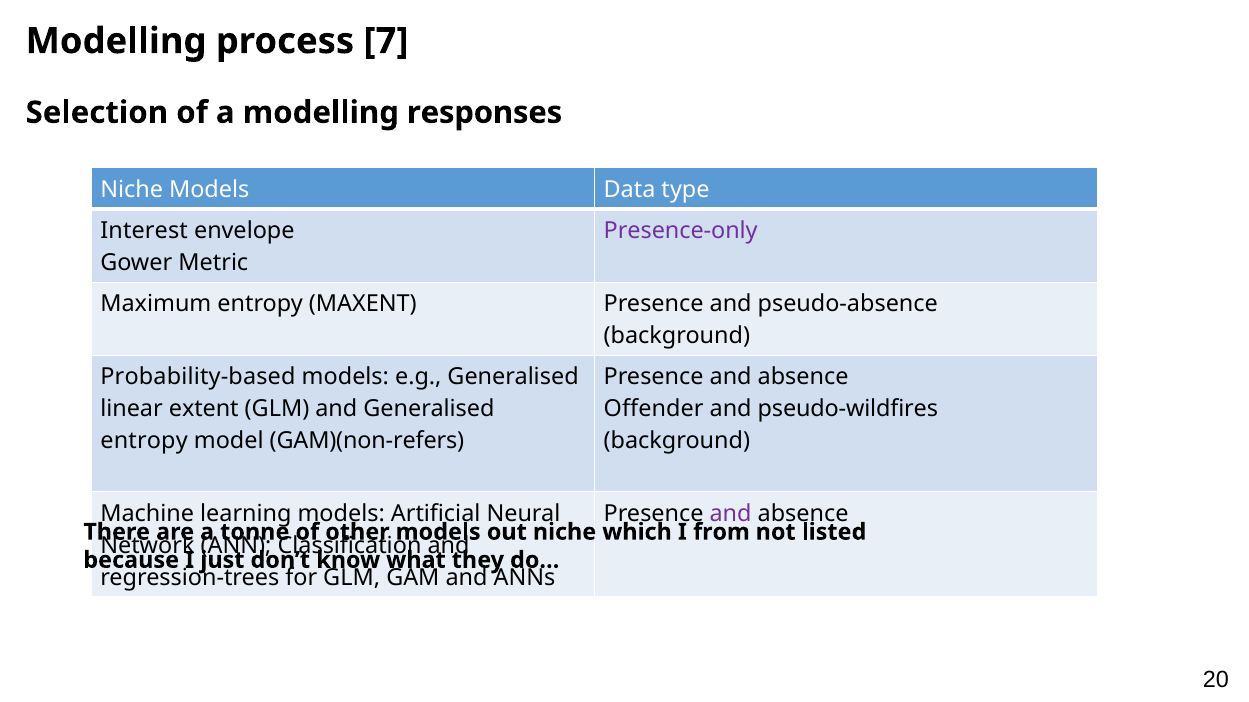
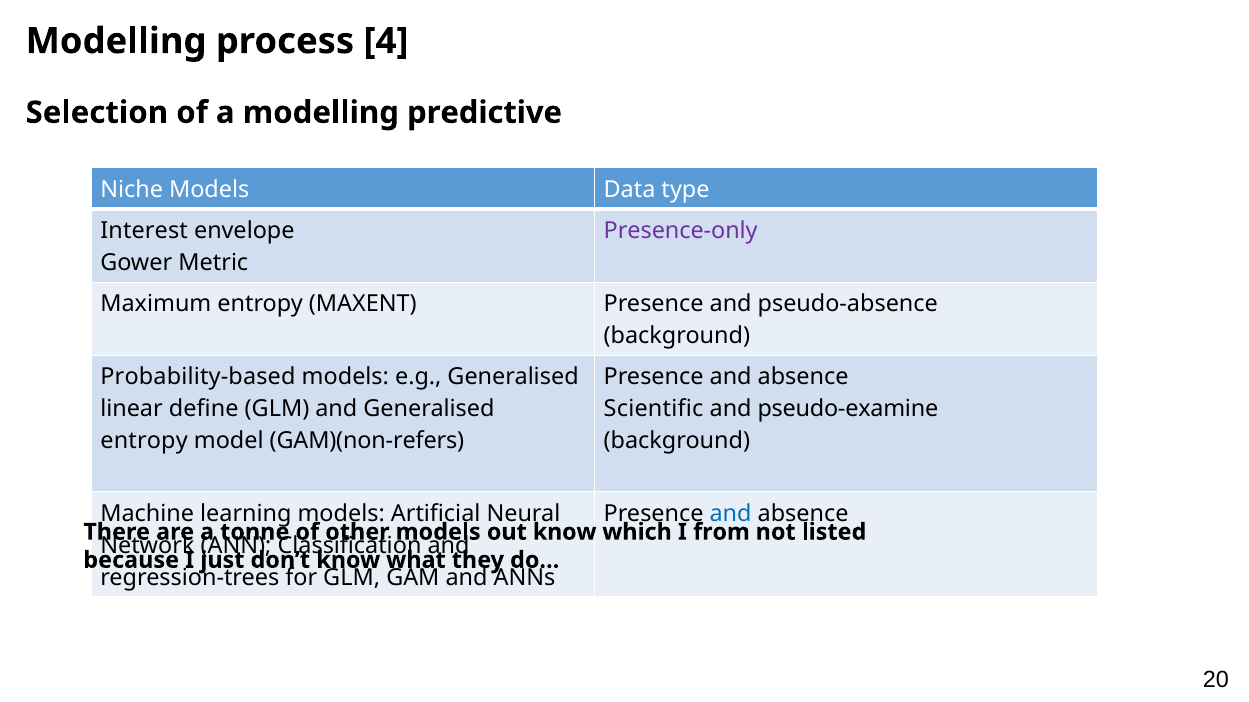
7: 7 -> 4
responses: responses -> predictive
extent: extent -> define
Offender: Offender -> Scientific
pseudo-wildfires: pseudo-wildfires -> pseudo-examine
and at (731, 514) colour: purple -> blue
out niche: niche -> know
